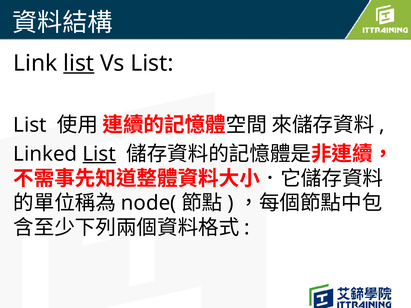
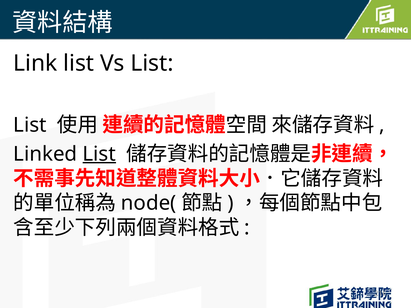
list at (79, 63) underline: present -> none
